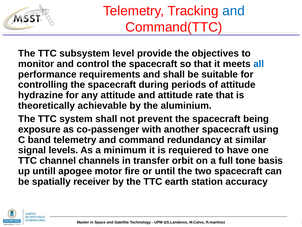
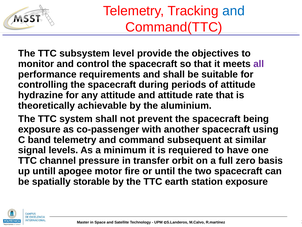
all colour: blue -> purple
redundancy: redundancy -> subsequent
channels: channels -> pressure
tone: tone -> zero
receiver: receiver -> storable
station accuracy: accuracy -> exposure
